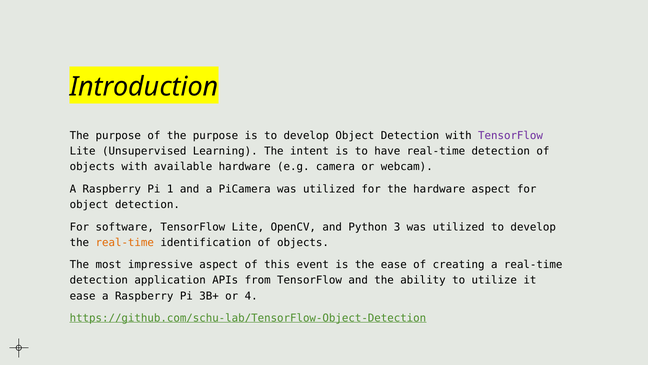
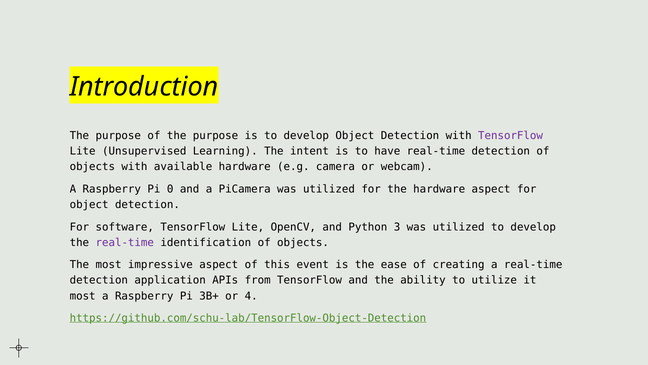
1: 1 -> 0
real-time at (125, 242) colour: orange -> purple
ease at (83, 296): ease -> most
